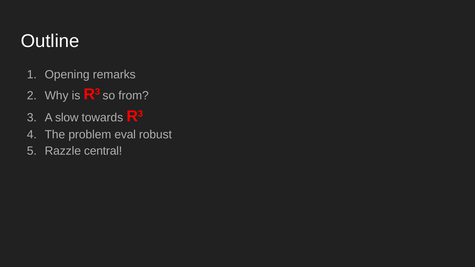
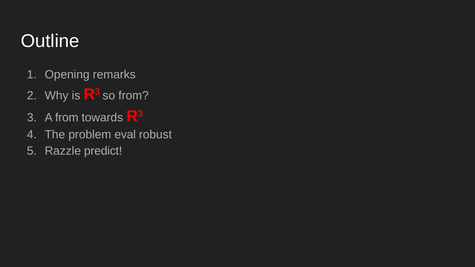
A slow: slow -> from
central: central -> predict
